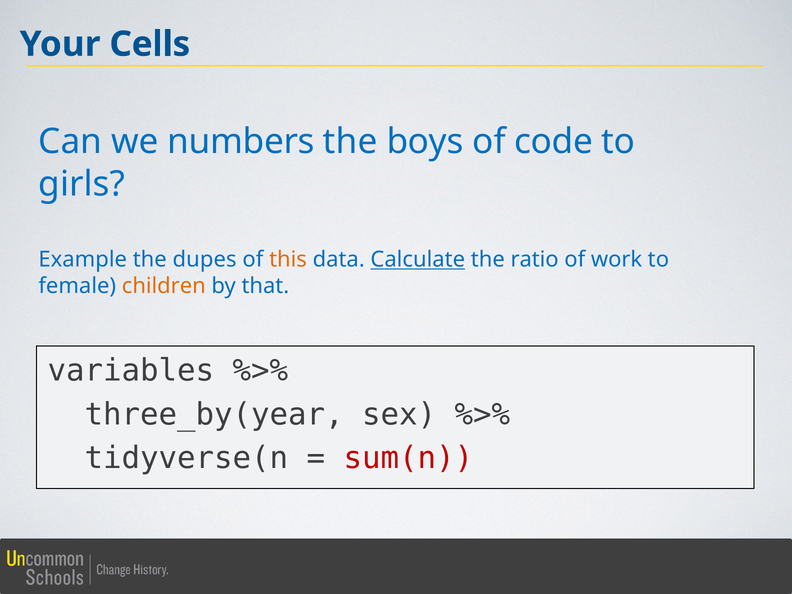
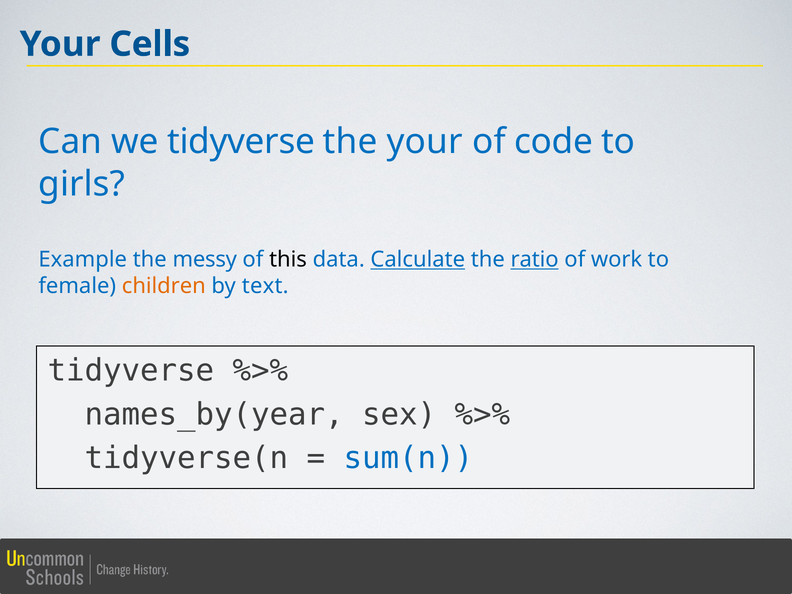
we numbers: numbers -> tidyverse
the boys: boys -> your
dupes: dupes -> messy
this colour: orange -> black
ratio underline: none -> present
that: that -> text
variables at (131, 371): variables -> tidyverse
three_by(year: three_by(year -> names_by(year
sum(n colour: red -> blue
